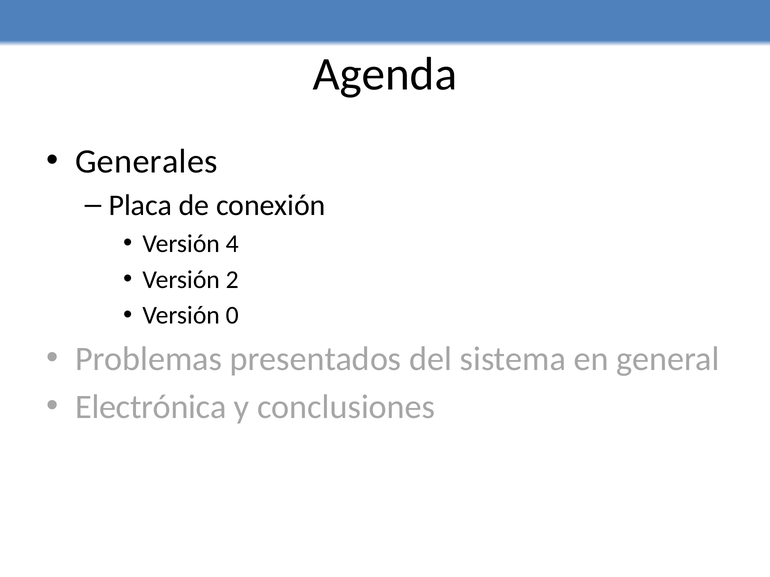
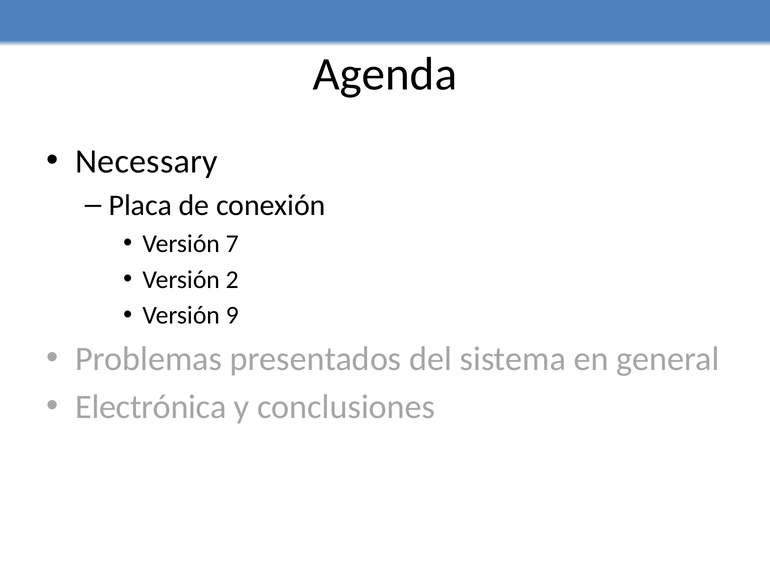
Generales: Generales -> Necessary
4: 4 -> 7
0: 0 -> 9
